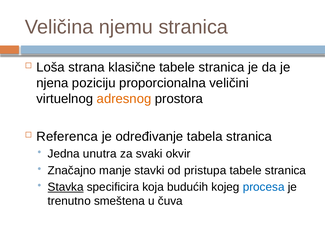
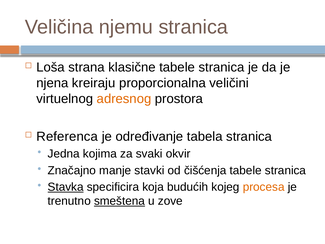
poziciju: poziciju -> kreiraju
unutra: unutra -> kojima
pristupa: pristupa -> čišćenja
procesa colour: blue -> orange
smeštena underline: none -> present
čuva: čuva -> zove
